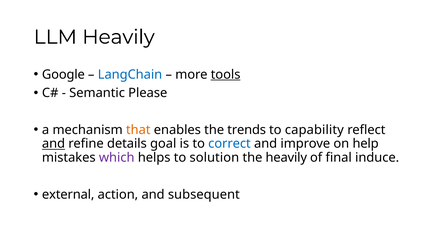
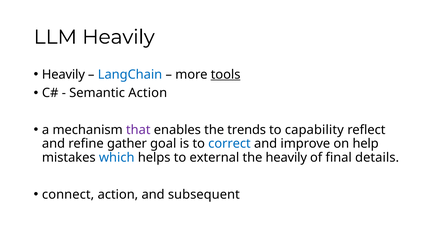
Google at (63, 75): Google -> Heavily
Semantic Please: Please -> Action
that colour: orange -> purple
and at (54, 144) underline: present -> none
details: details -> gather
which colour: purple -> blue
solution: solution -> external
induce: induce -> details
external: external -> connect
